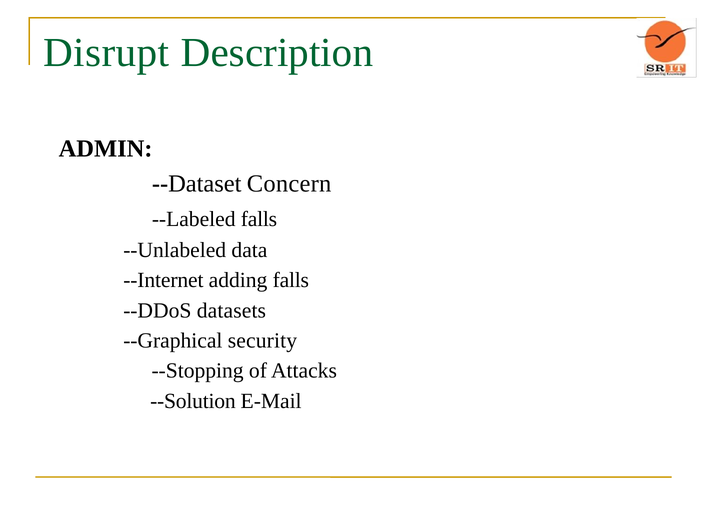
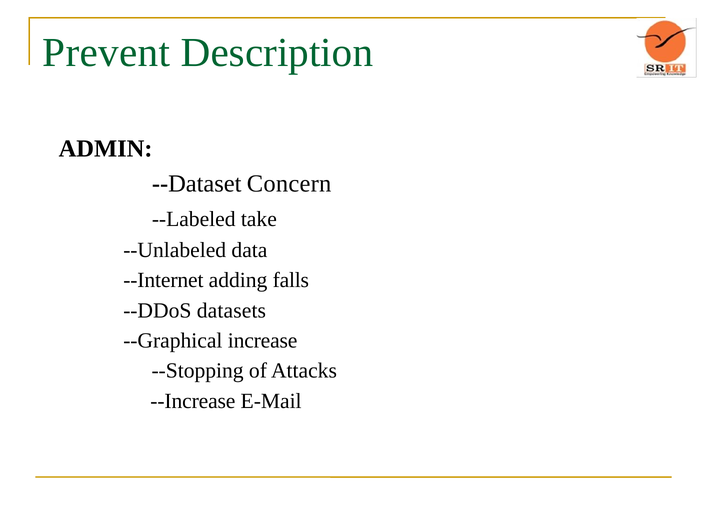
Disrupt: Disrupt -> Prevent
--Labeled falls: falls -> take
security: security -> increase
--Solution: --Solution -> --Increase
